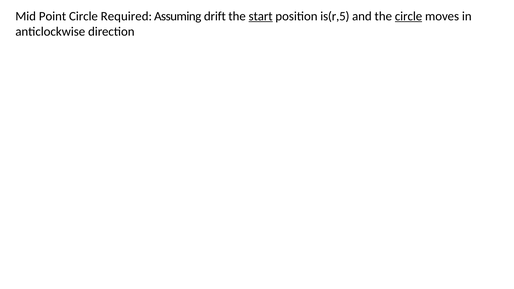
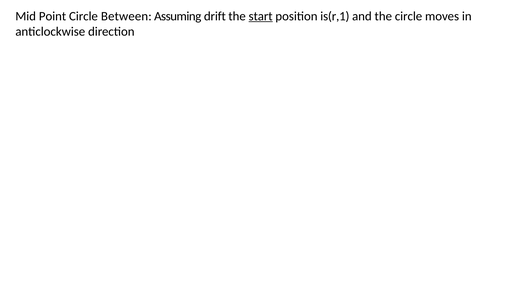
Required: Required -> Between
is(r,5: is(r,5 -> is(r,1
circle at (409, 16) underline: present -> none
